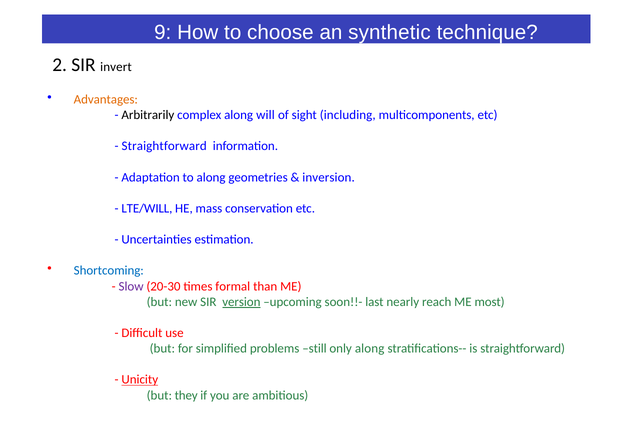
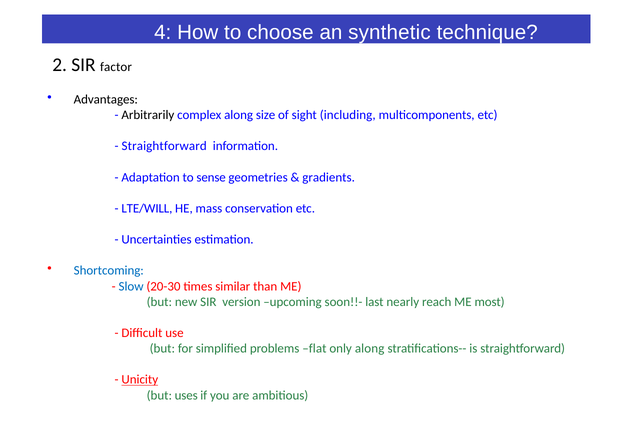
9: 9 -> 4
invert: invert -> factor
Advantages colour: orange -> black
will: will -> size
to along: along -> sense
inversion: inversion -> gradients
Slow colour: purple -> blue
formal: formal -> similar
version underline: present -> none
still: still -> flat
they: they -> uses
